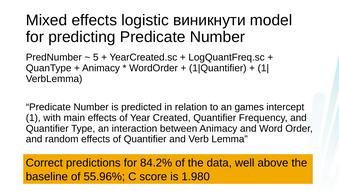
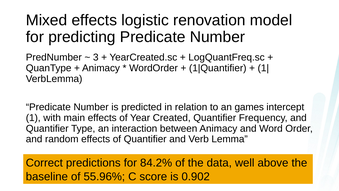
виникнути: виникнути -> renovation
5: 5 -> 3
1.980: 1.980 -> 0.902
